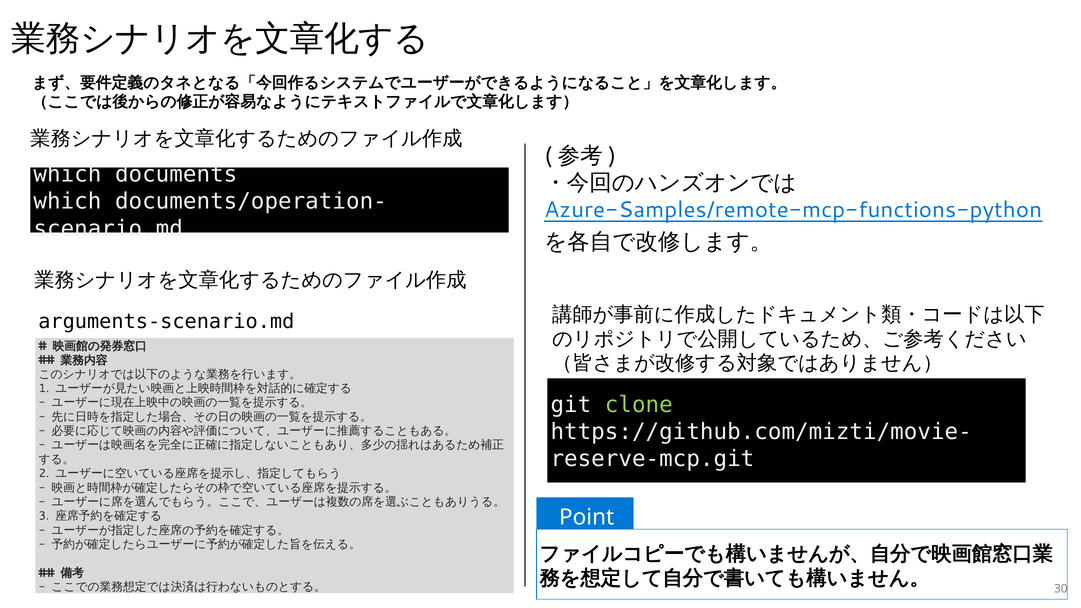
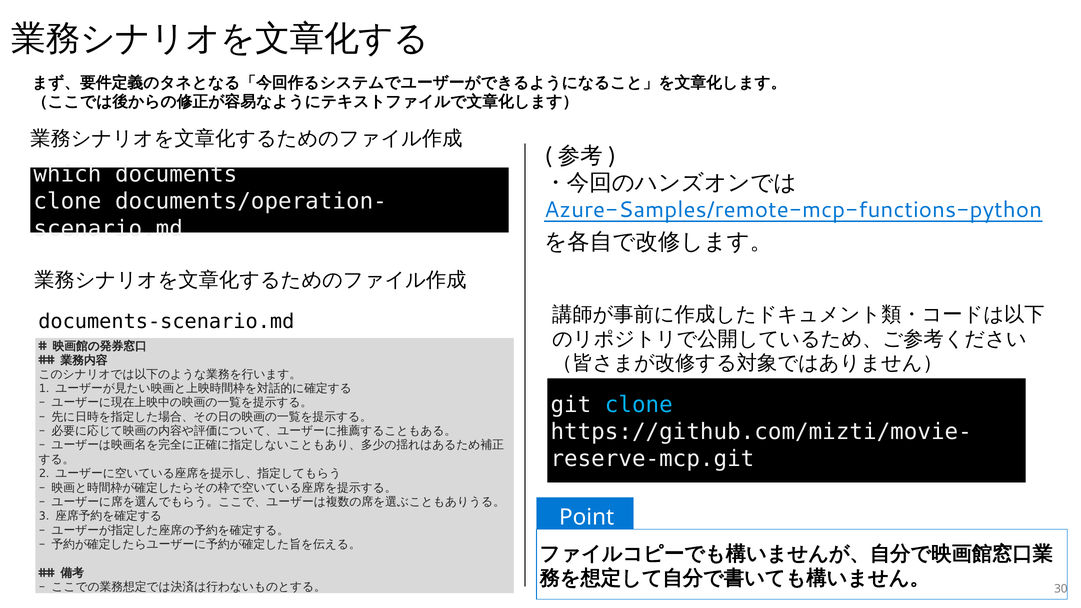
which at (67, 202): which -> clone
arguments-scenario.md: arguments-scenario.md -> documents-scenario.md
clone at (639, 405) colour: light green -> light blue
